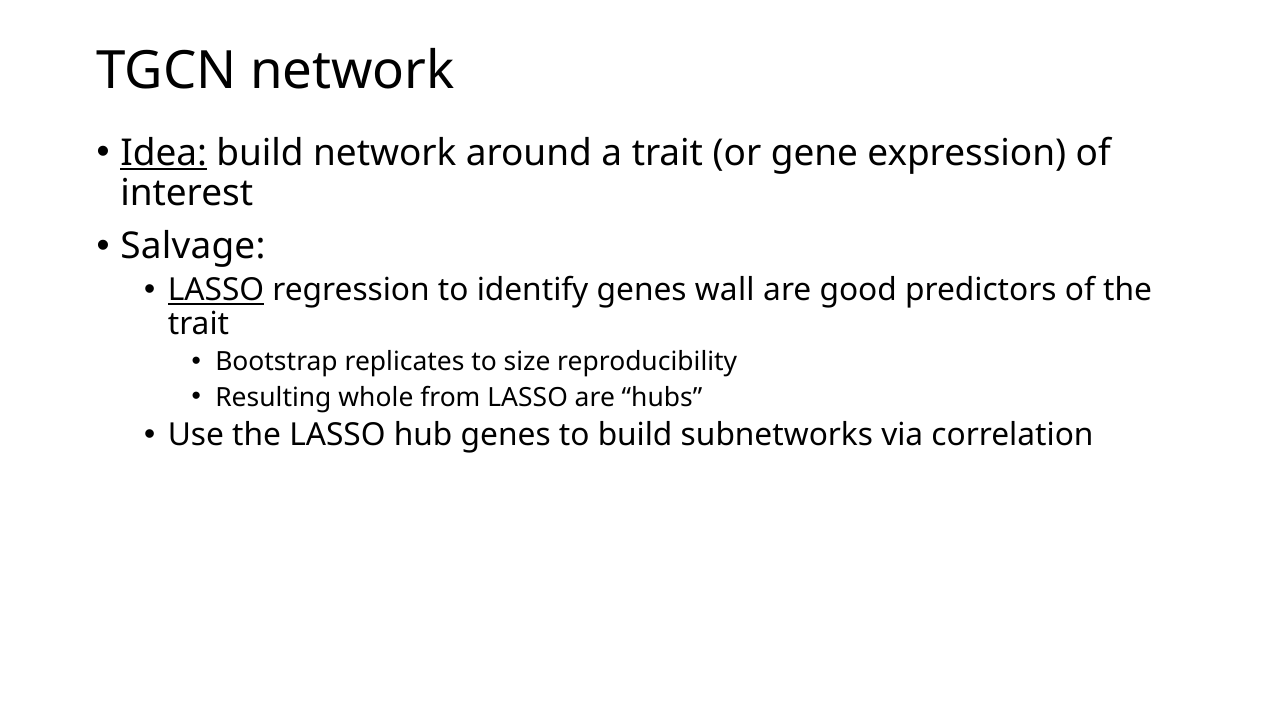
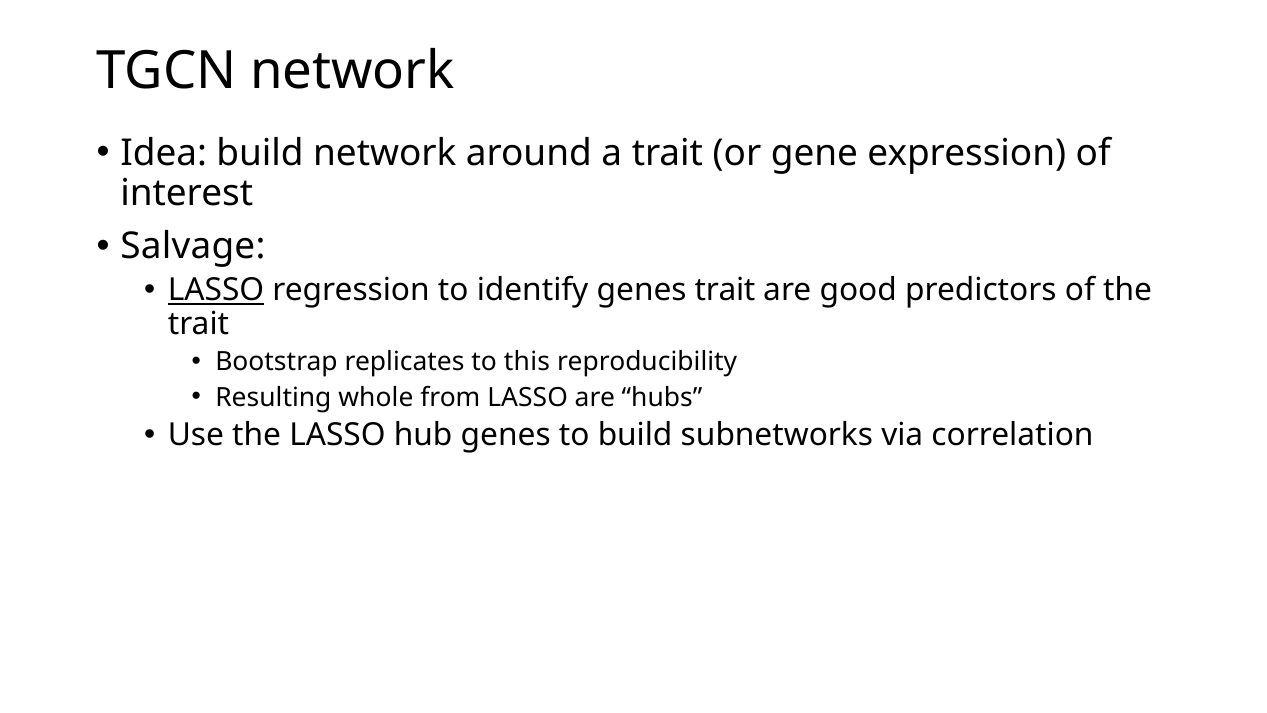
Idea underline: present -> none
genes wall: wall -> trait
size: size -> this
